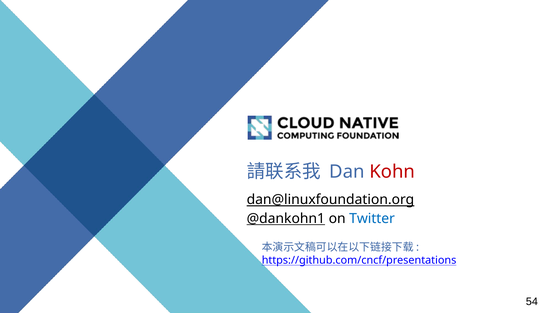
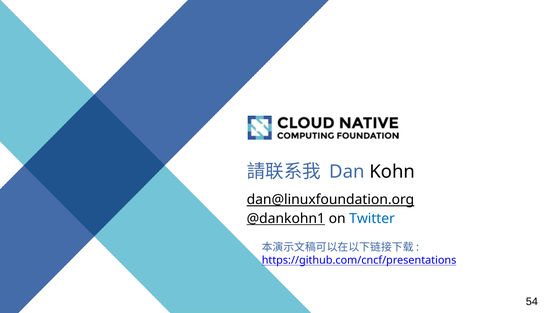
Kohn colour: red -> black
